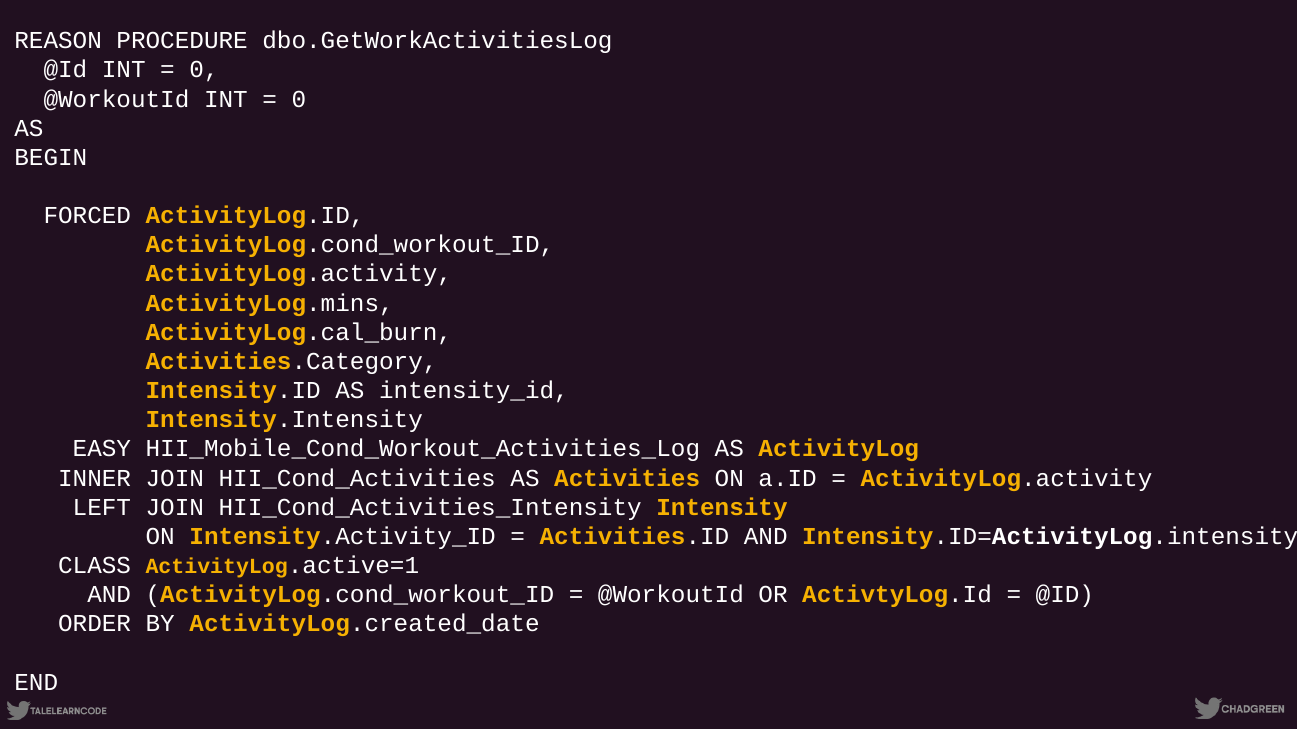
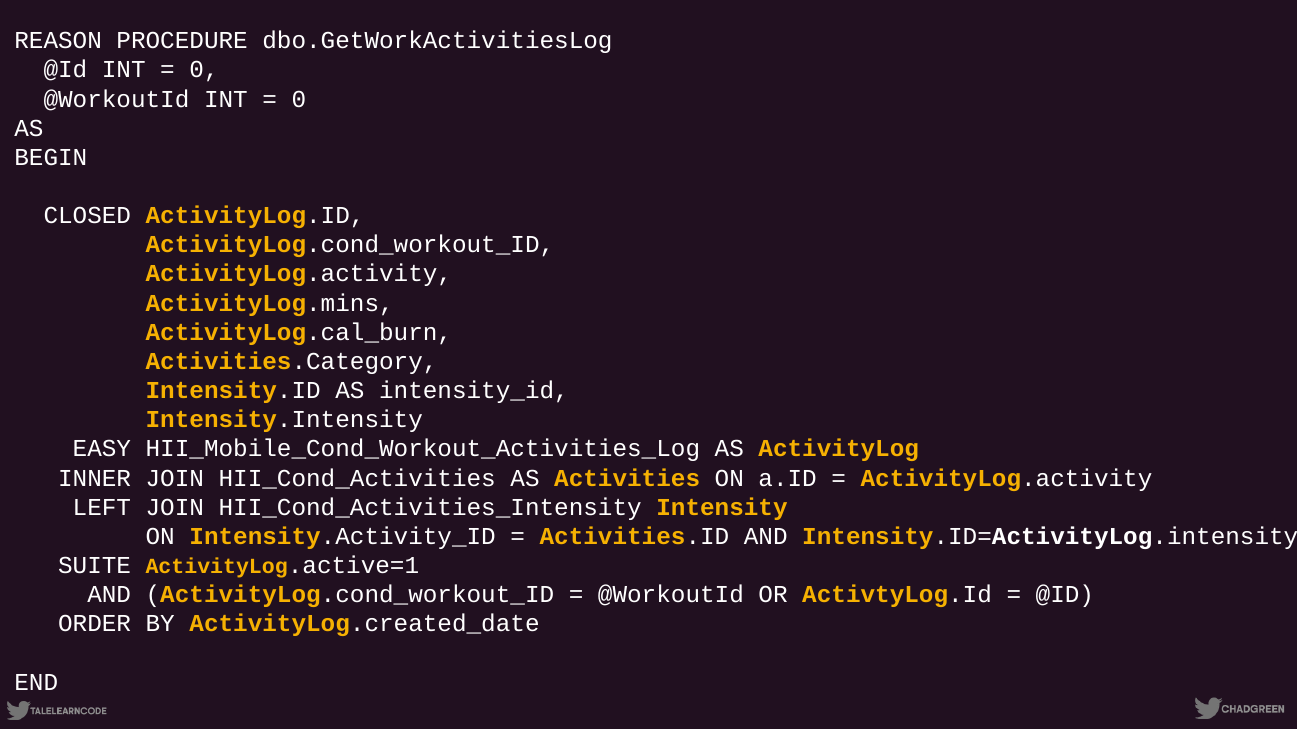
FORCED: FORCED -> CLOSED
CLASS: CLASS -> SUITE
